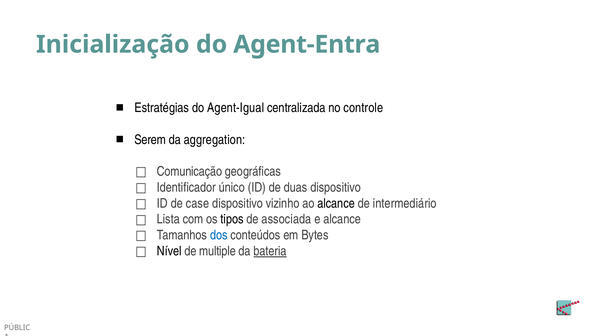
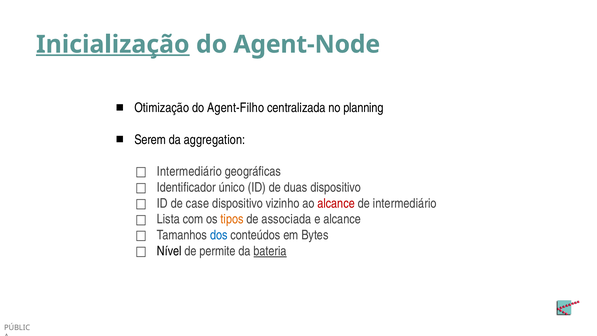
Inicialização underline: none -> present
Agent-Entra: Agent-Entra -> Agent-Node
Estratégias: Estratégias -> Otimização
Agent-Igual: Agent-Igual -> Agent-Filho
controle: controle -> planning
Comunicação at (189, 171): Comunicação -> Intermediário
alcance at (336, 203) colour: black -> red
tipos colour: black -> orange
multiple: multiple -> permite
